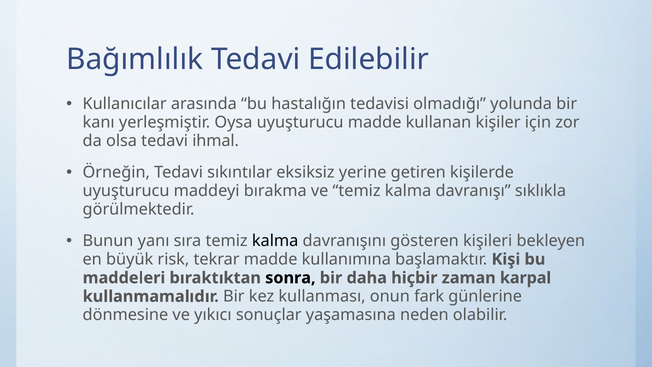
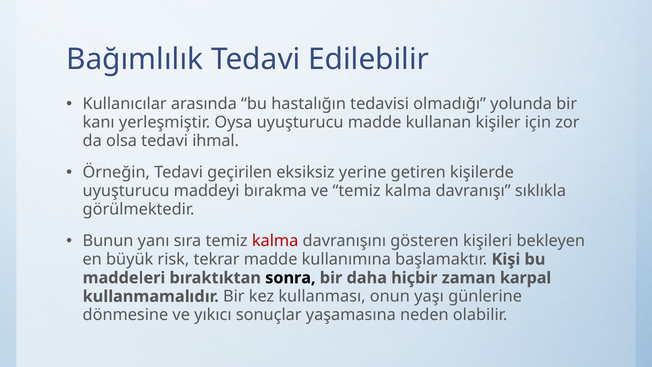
sıkıntılar: sıkıntılar -> geçirilen
kalma at (275, 241) colour: black -> red
fark: fark -> yaşı
